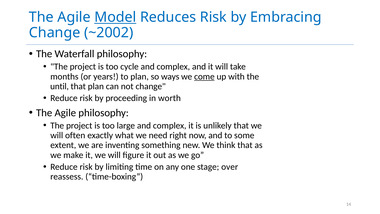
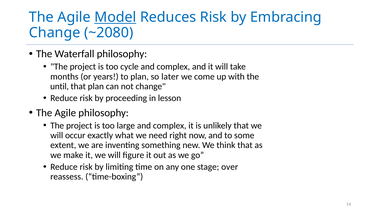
~2002: ~2002 -> ~2080
ways: ways -> later
come underline: present -> none
worth: worth -> lesson
often: often -> occur
